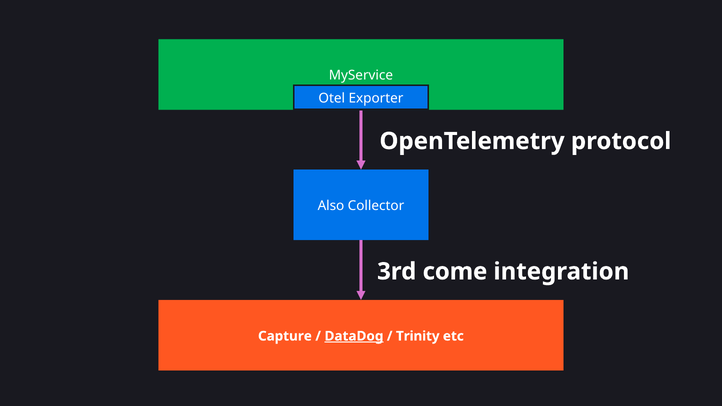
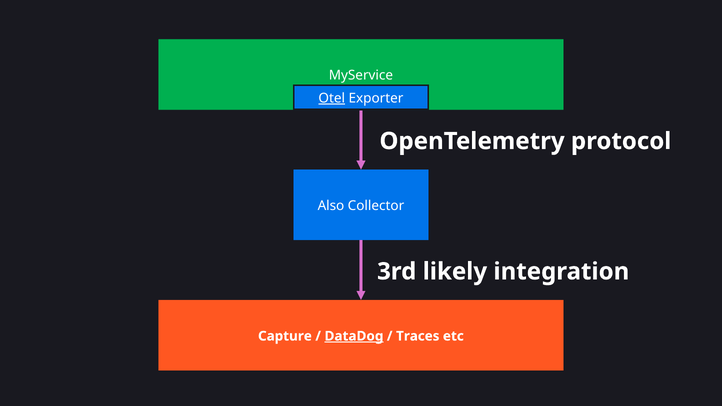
Otel underline: none -> present
come: come -> likely
Trinity: Trinity -> Traces
